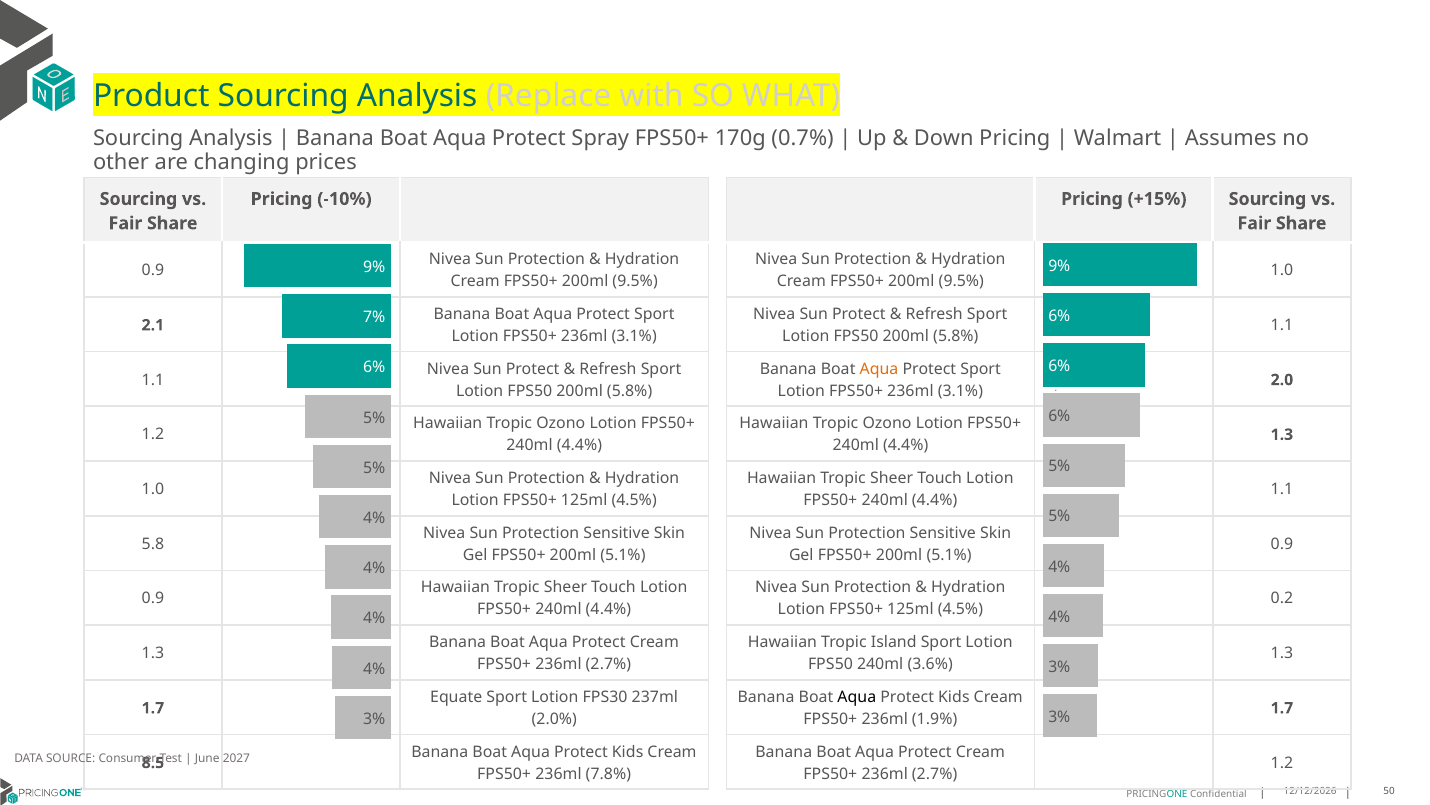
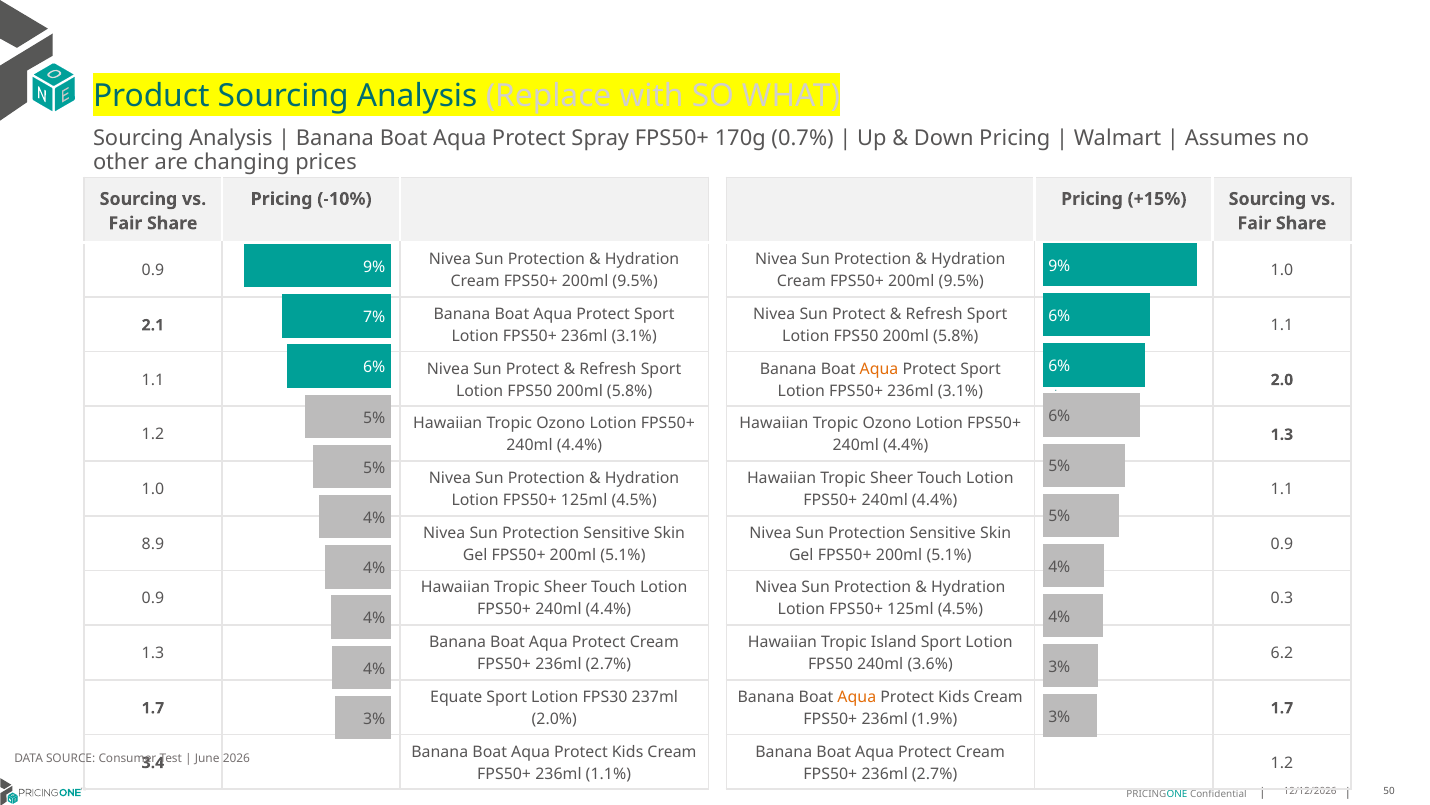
5.8: 5.8 -> 8.9
0.2: 0.2 -> 0.3
1.3 at (1282, 653): 1.3 -> 6.2
Aqua at (857, 697) colour: black -> orange
2027: 2027 -> 2026
8.5: 8.5 -> 3.4
7.8%: 7.8% -> 1.1%
